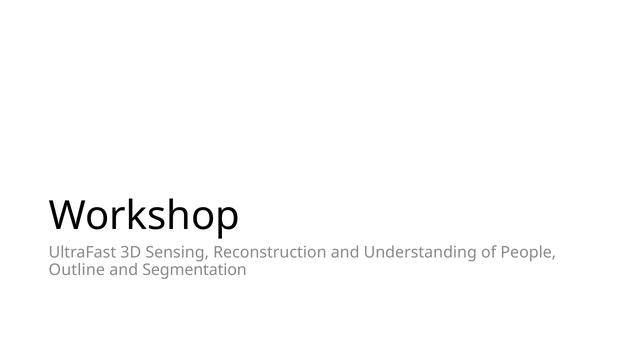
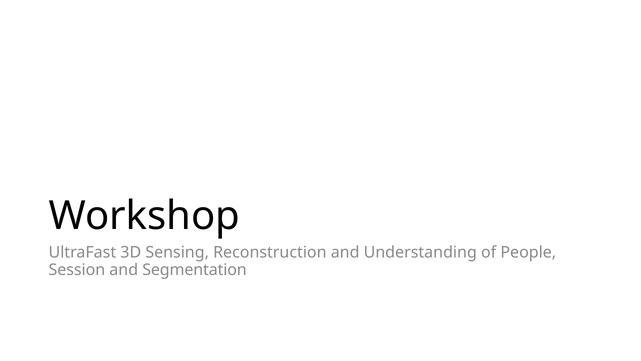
Outline: Outline -> Session
